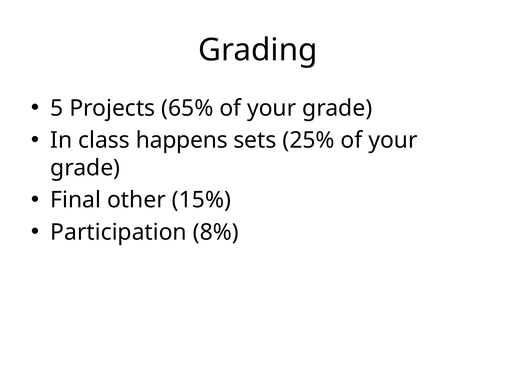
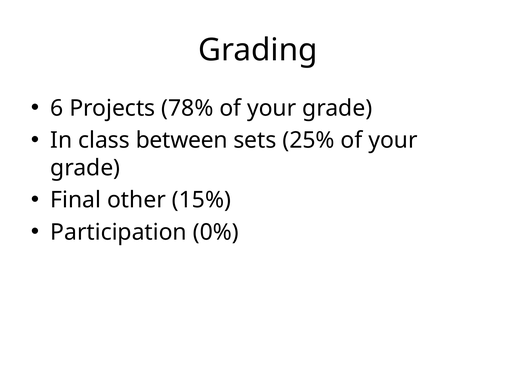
5: 5 -> 6
65%: 65% -> 78%
happens: happens -> between
8%: 8% -> 0%
